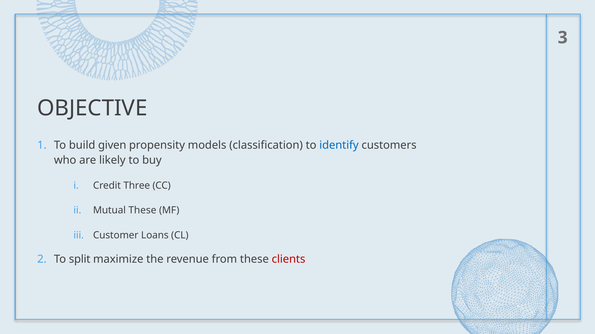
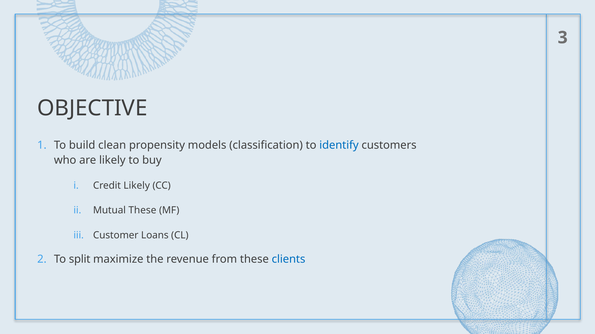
given: given -> clean
Credit Three: Three -> Likely
clients colour: red -> blue
